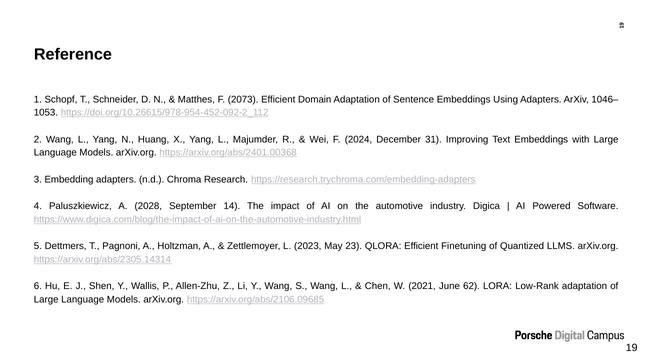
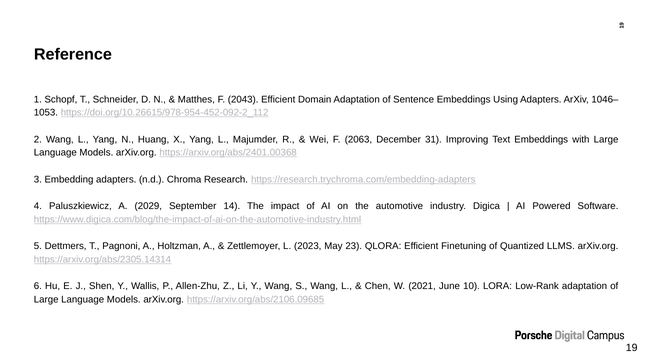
2073: 2073 -> 2043
2024: 2024 -> 2063
2028: 2028 -> 2029
62: 62 -> 10
